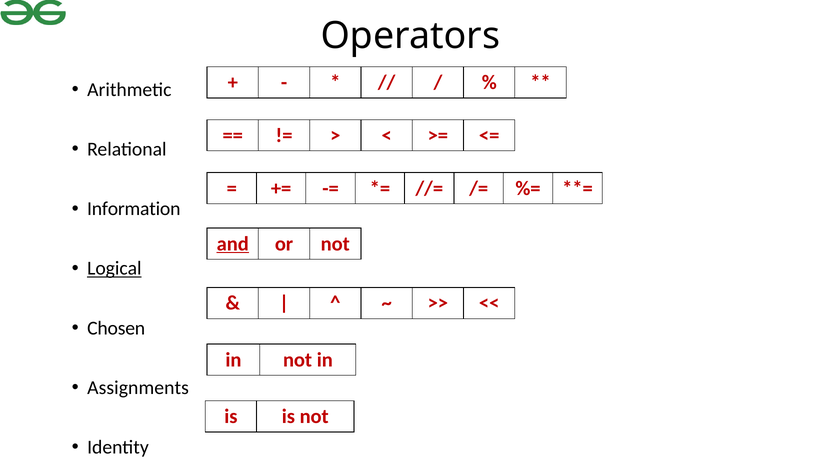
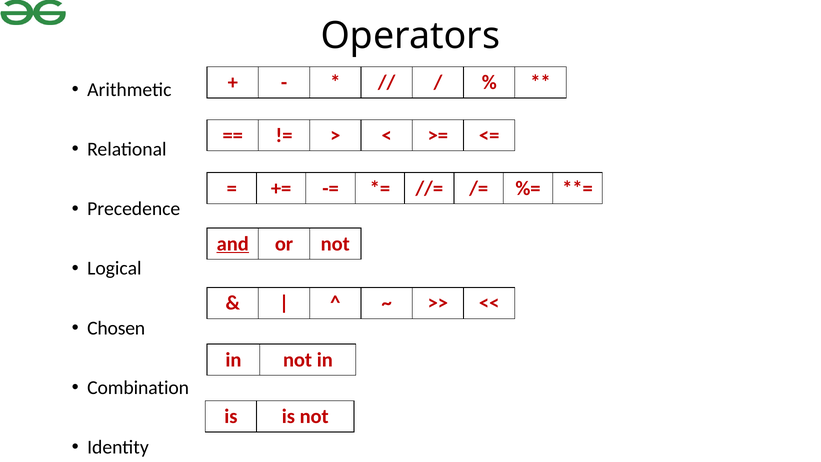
Information: Information -> Precedence
Logical underline: present -> none
Assignments: Assignments -> Combination
